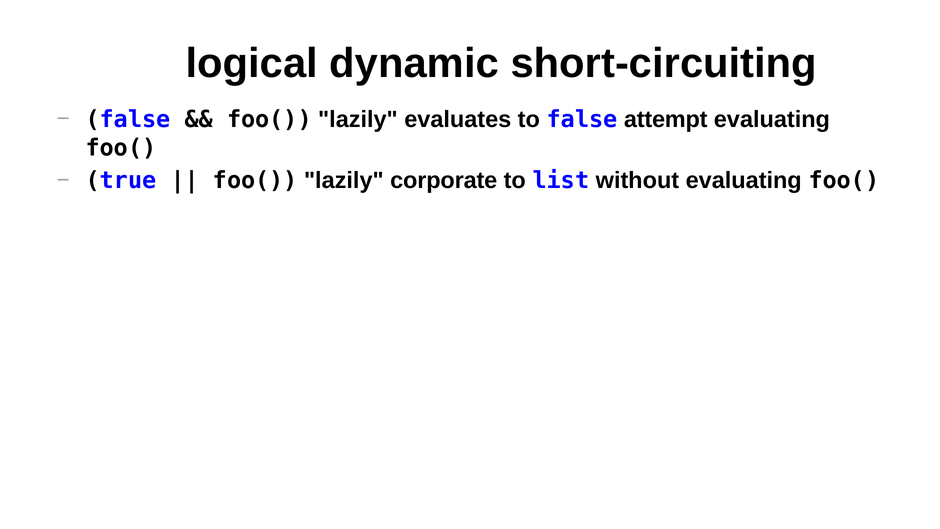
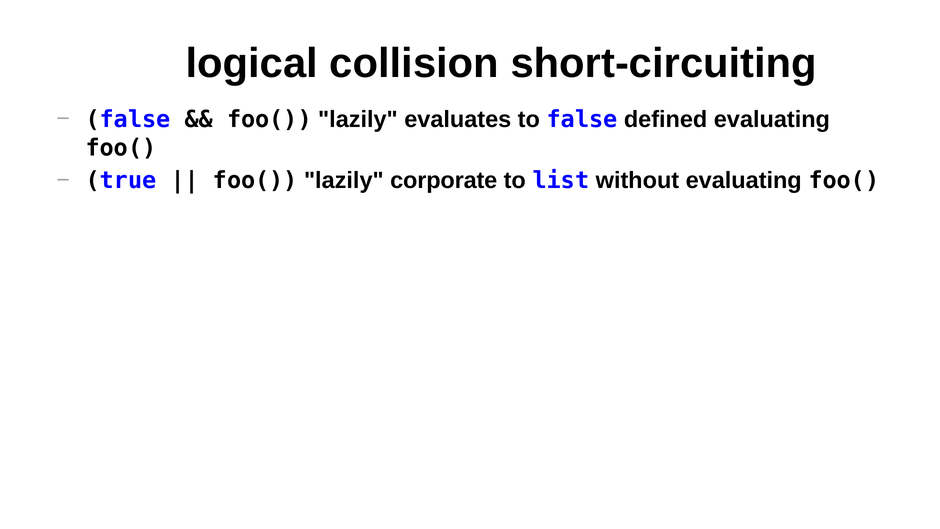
dynamic: dynamic -> collision
attempt: attempt -> defined
